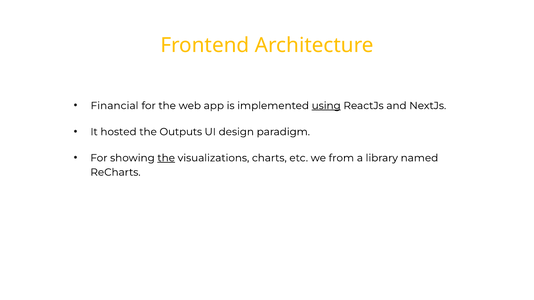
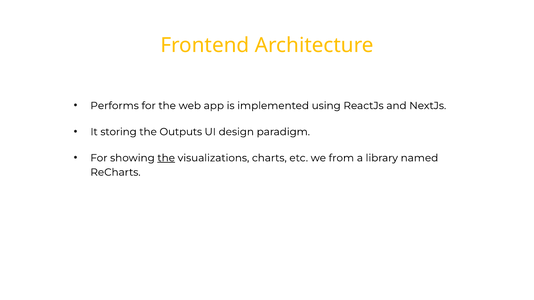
Financial: Financial -> Performs
using underline: present -> none
hosted: hosted -> storing
